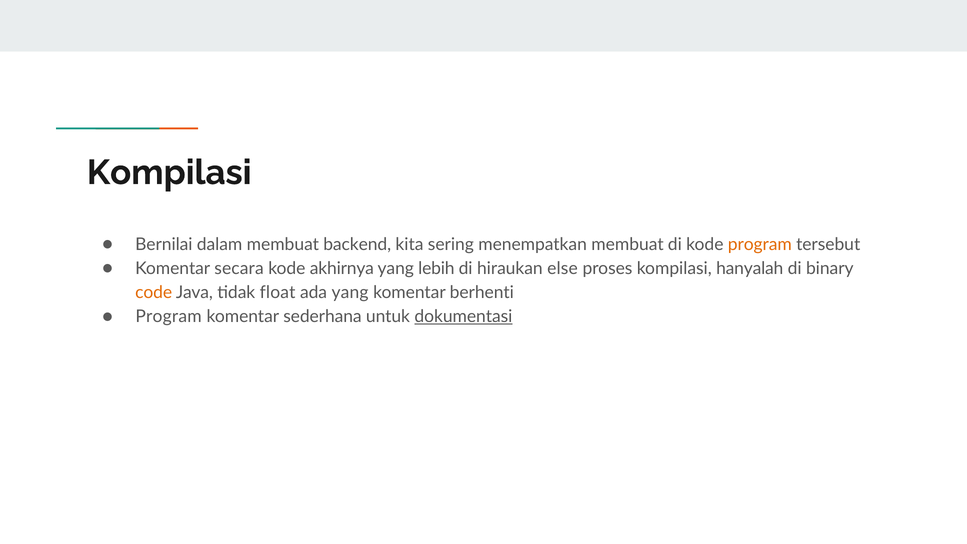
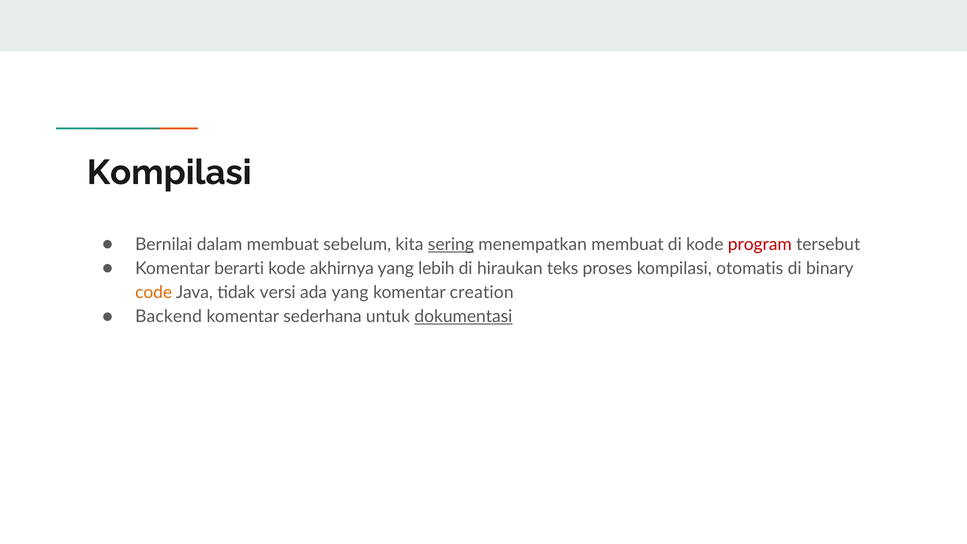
backend: backend -> sebelum
sering underline: none -> present
program at (760, 244) colour: orange -> red
secara: secara -> berarti
else: else -> teks
hanyalah: hanyalah -> otomatis
float: float -> versi
berhenti: berhenti -> creation
Program at (169, 317): Program -> Backend
